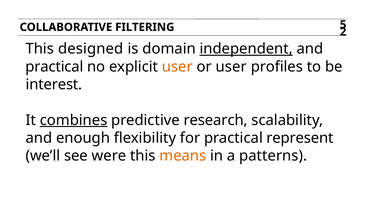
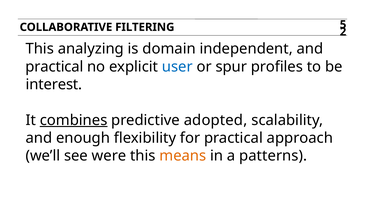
designed: designed -> analyzing
independent underline: present -> none
user at (177, 67) colour: orange -> blue
or user: user -> spur
research: research -> adopted
represent: represent -> approach
